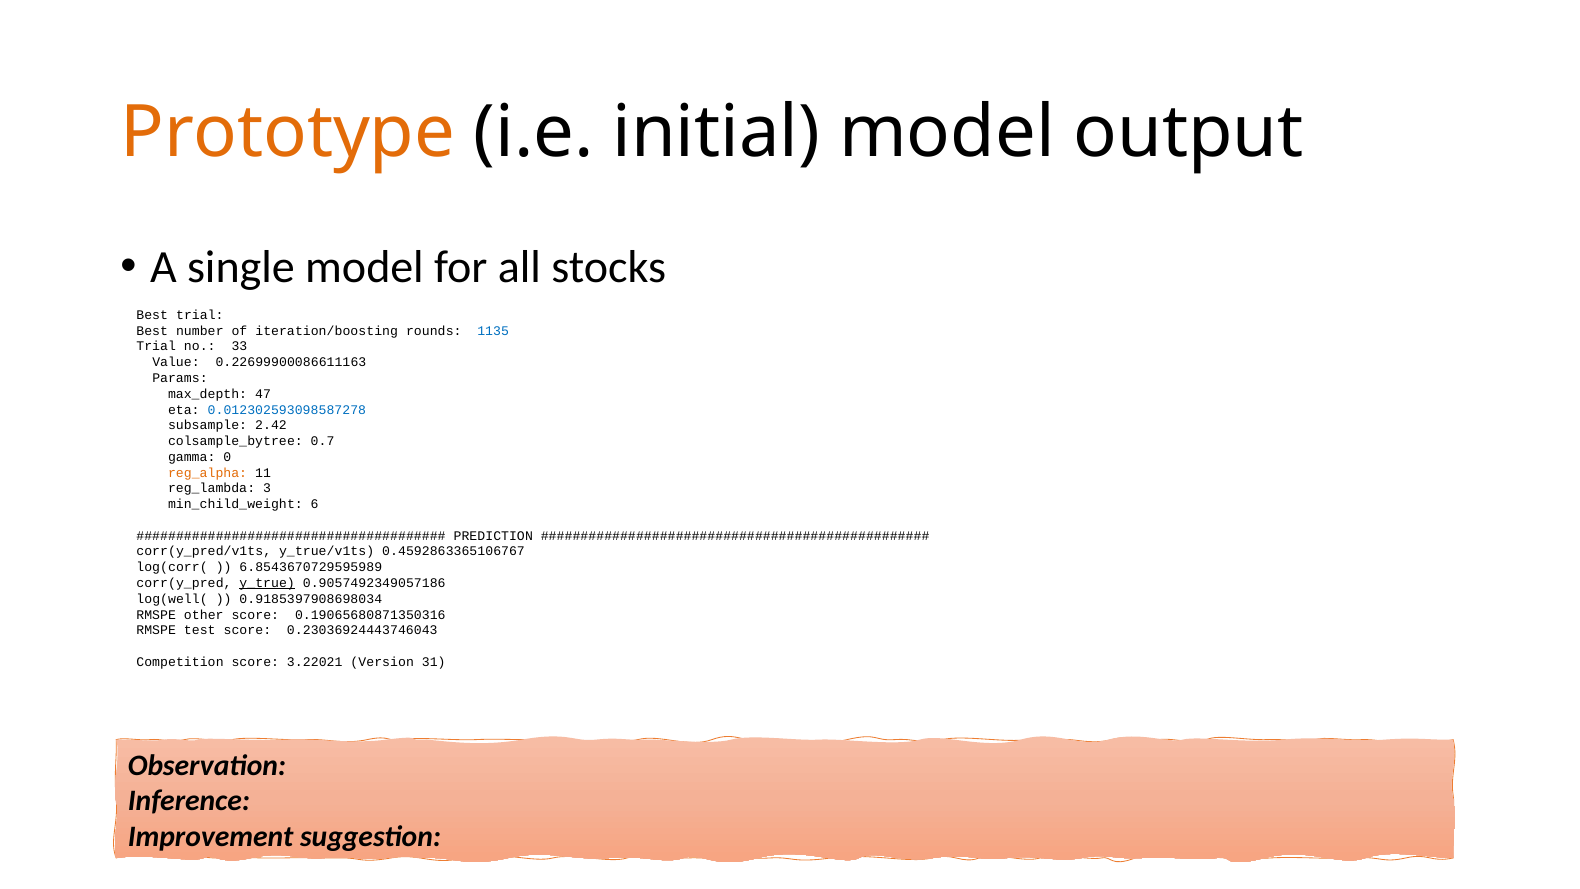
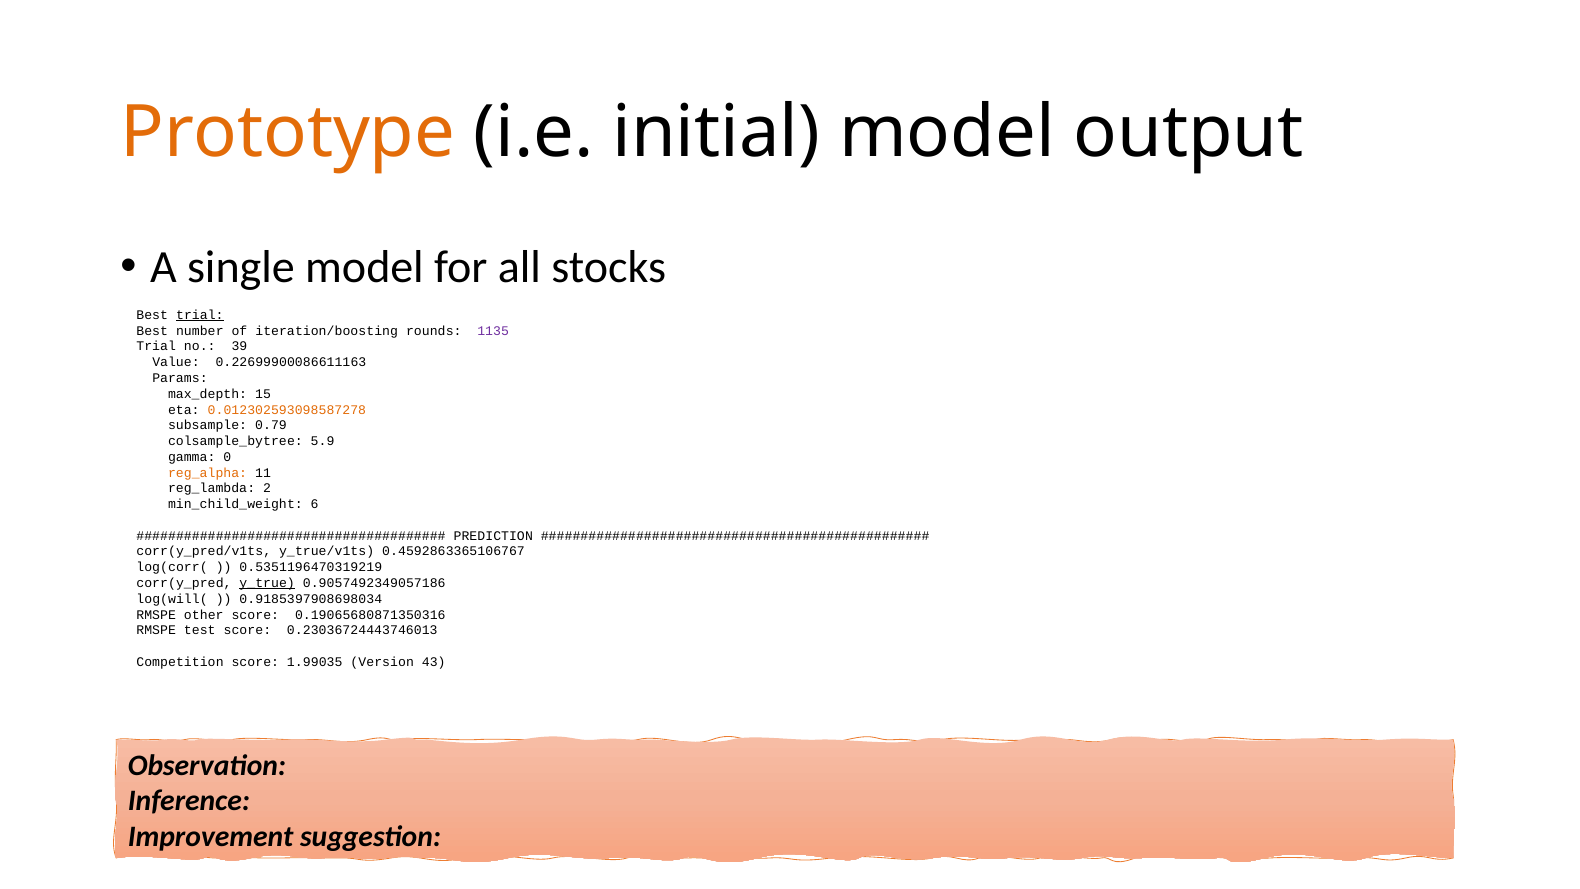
trial at (200, 315) underline: none -> present
1135 colour: blue -> purple
33: 33 -> 39
47: 47 -> 15
0.012302593098587278 colour: blue -> orange
2.42: 2.42 -> 0.79
0.7: 0.7 -> 5.9
3: 3 -> 2
6.8543670729595989: 6.8543670729595989 -> 0.5351196470319219
log(well(: log(well( -> log(will(
0.23036924443746043: 0.23036924443746043 -> 0.23036724443746013
3.22021: 3.22021 -> 1.99035
31: 31 -> 43
